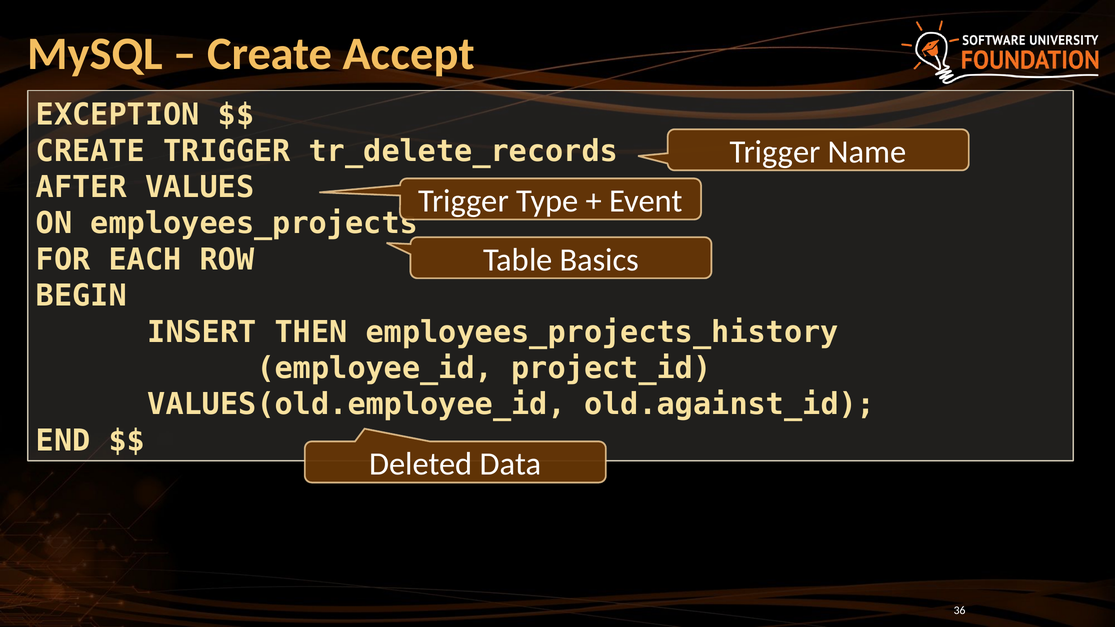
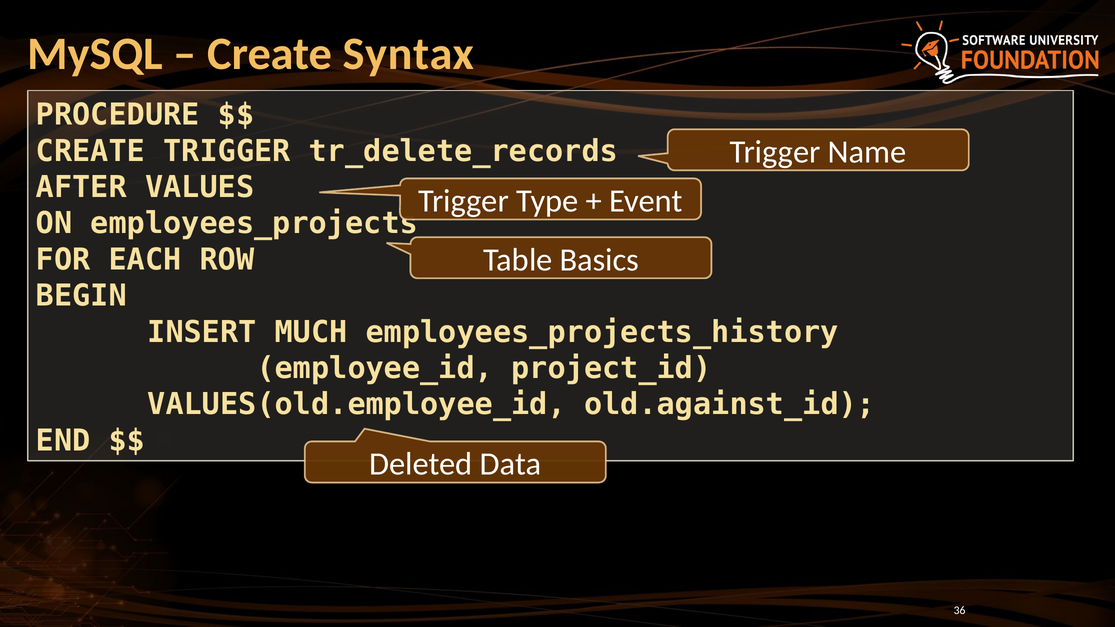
Accept: Accept -> Syntax
EXCEPTION: EXCEPTION -> PROCEDURE
THEN: THEN -> MUCH
